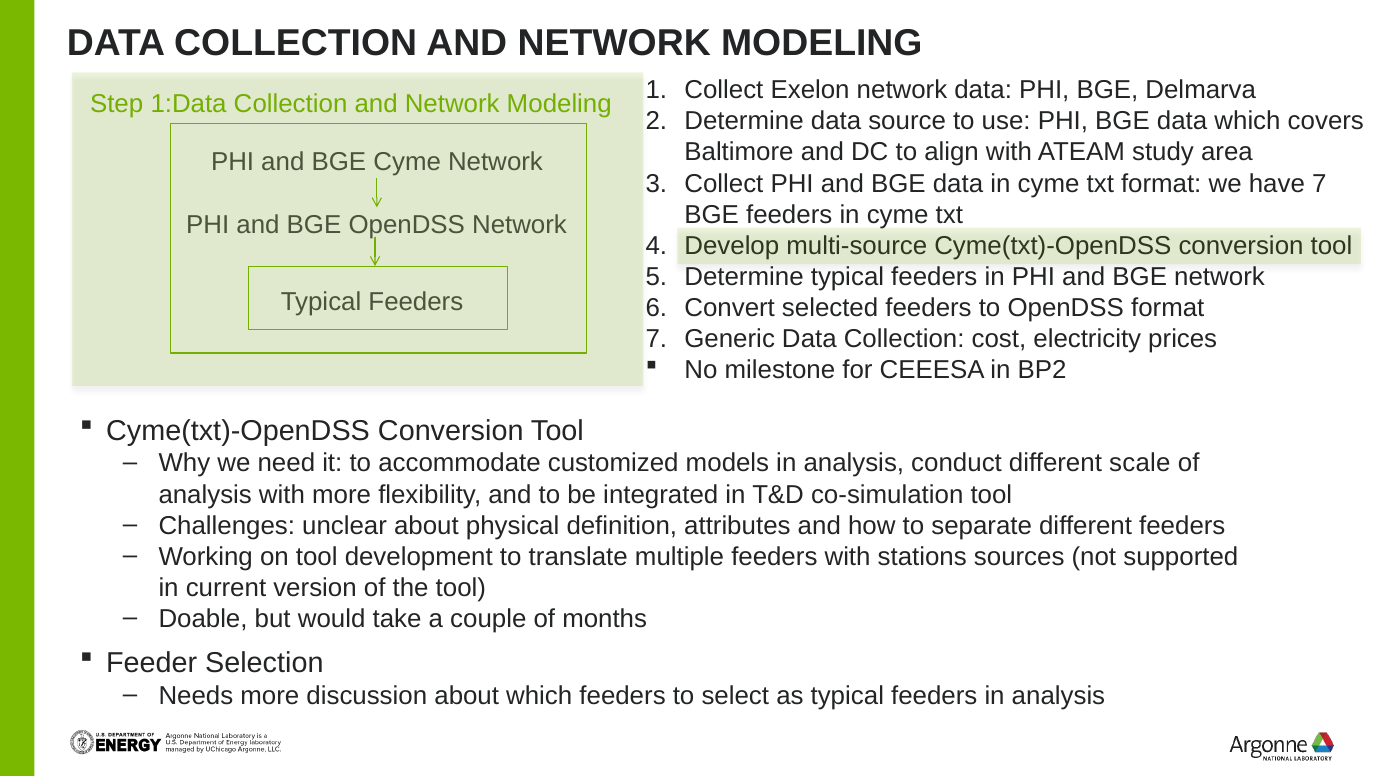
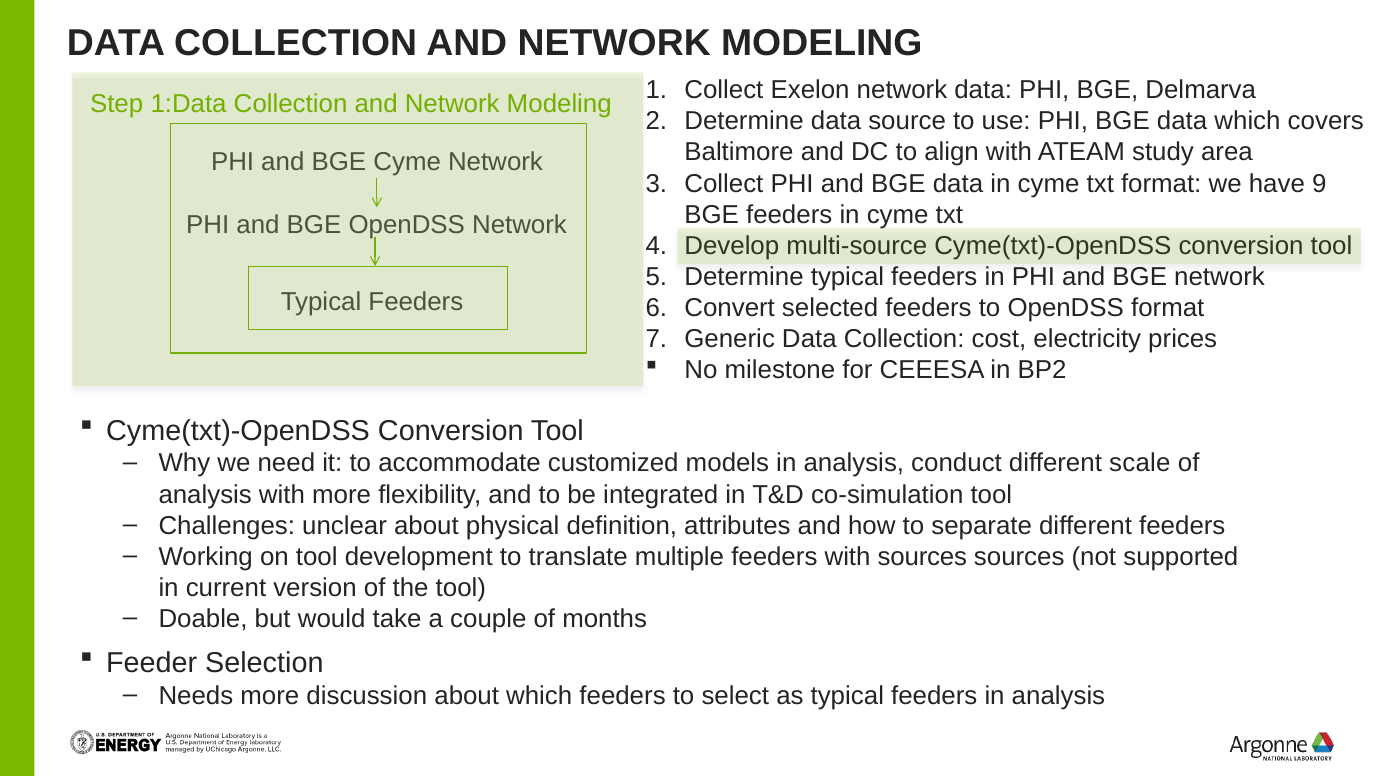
have 7: 7 -> 9
with stations: stations -> sources
